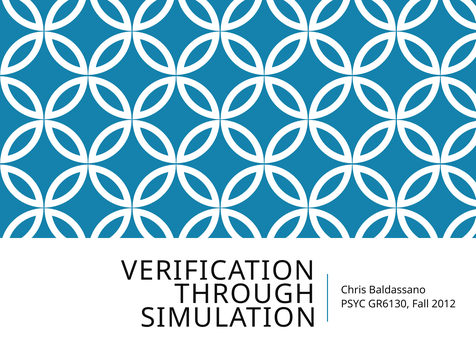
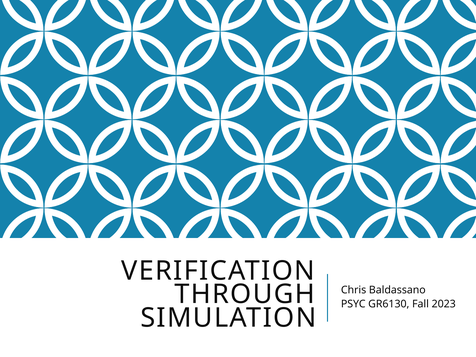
2012: 2012 -> 2023
